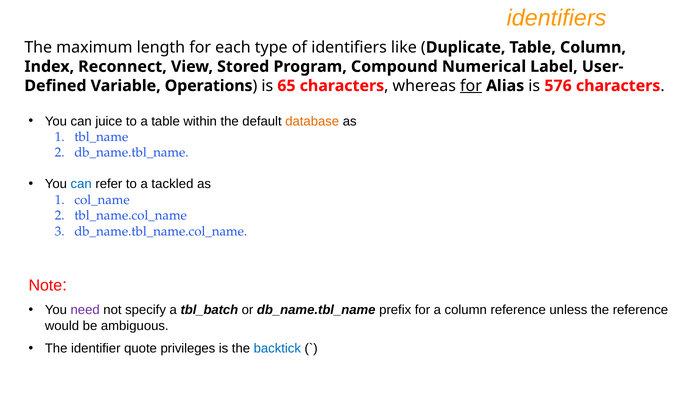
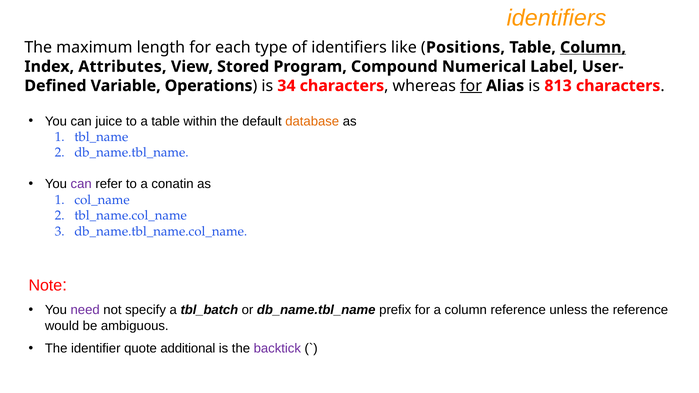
Duplicate: Duplicate -> Positions
Column at (593, 47) underline: none -> present
Reconnect: Reconnect -> Attributes
65: 65 -> 34
576: 576 -> 813
can at (81, 184) colour: blue -> purple
tackled: tackled -> conatin
privileges: privileges -> additional
backtick colour: blue -> purple
